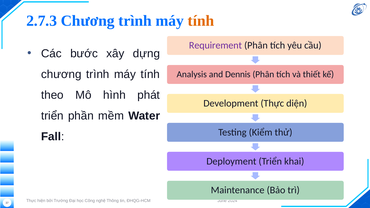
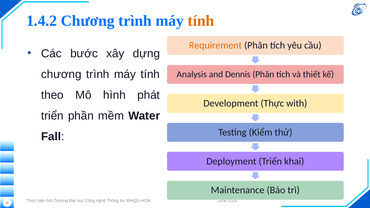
2.7.3: 2.7.3 -> 1.4.2
Requirement colour: purple -> orange
diện: diện -> with
